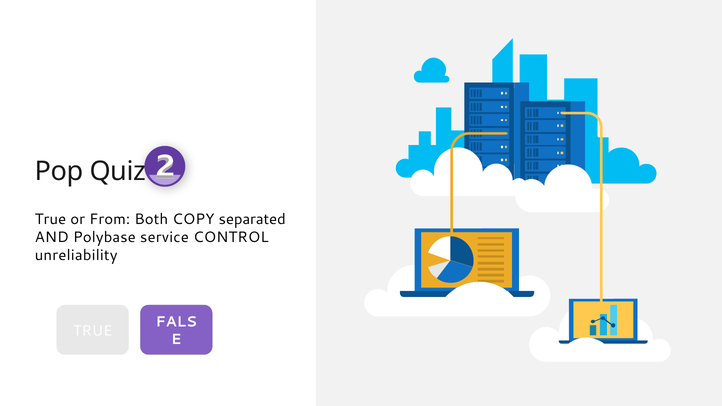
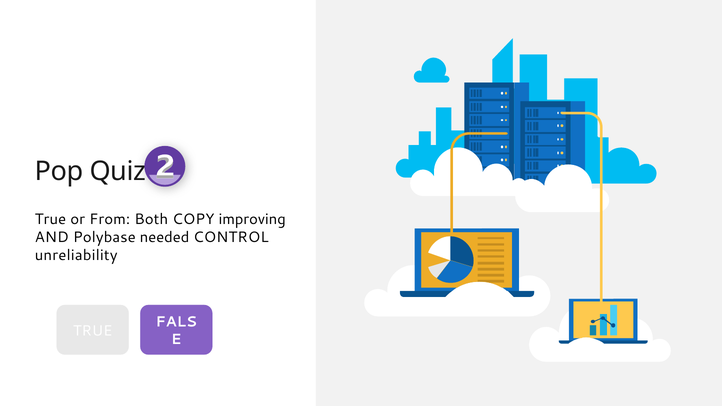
separated: separated -> improving
service: service -> needed
